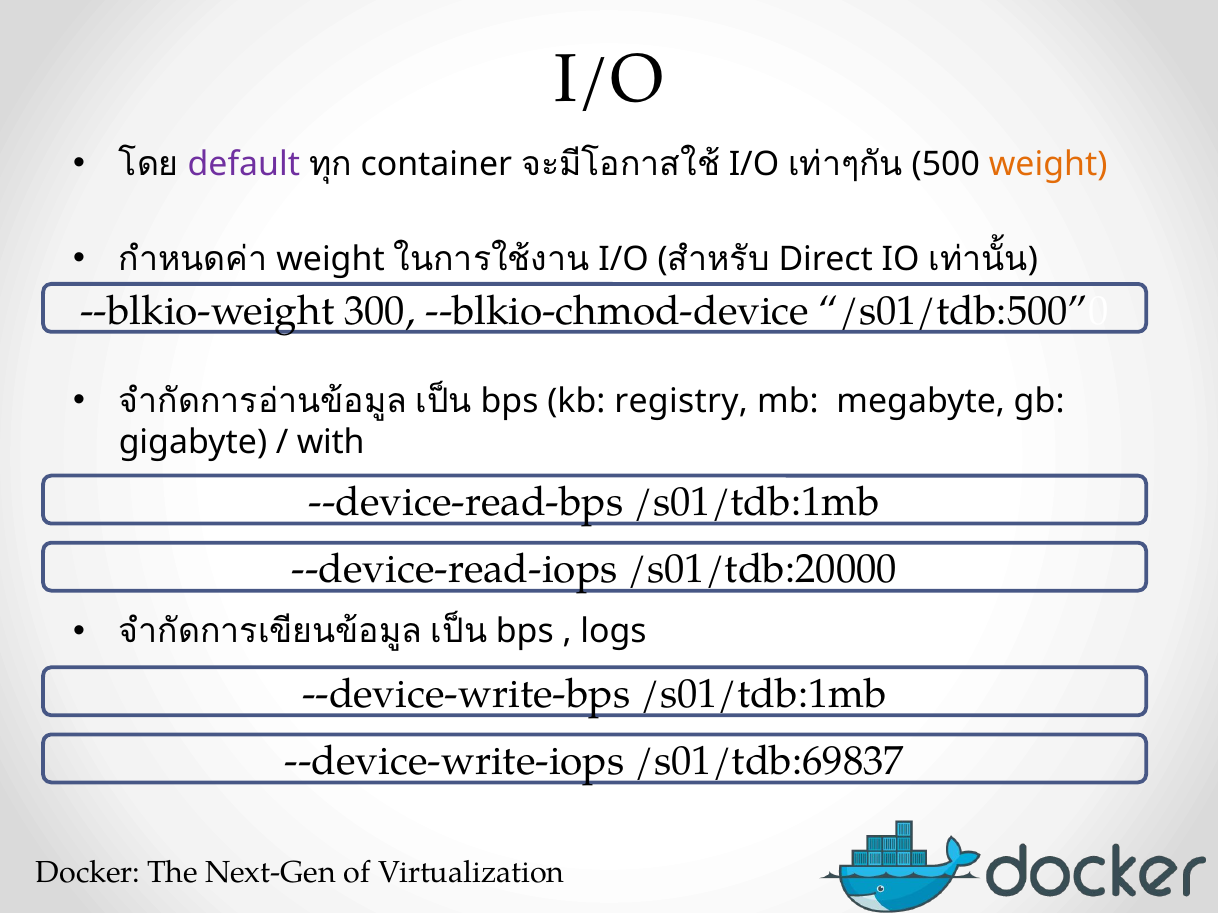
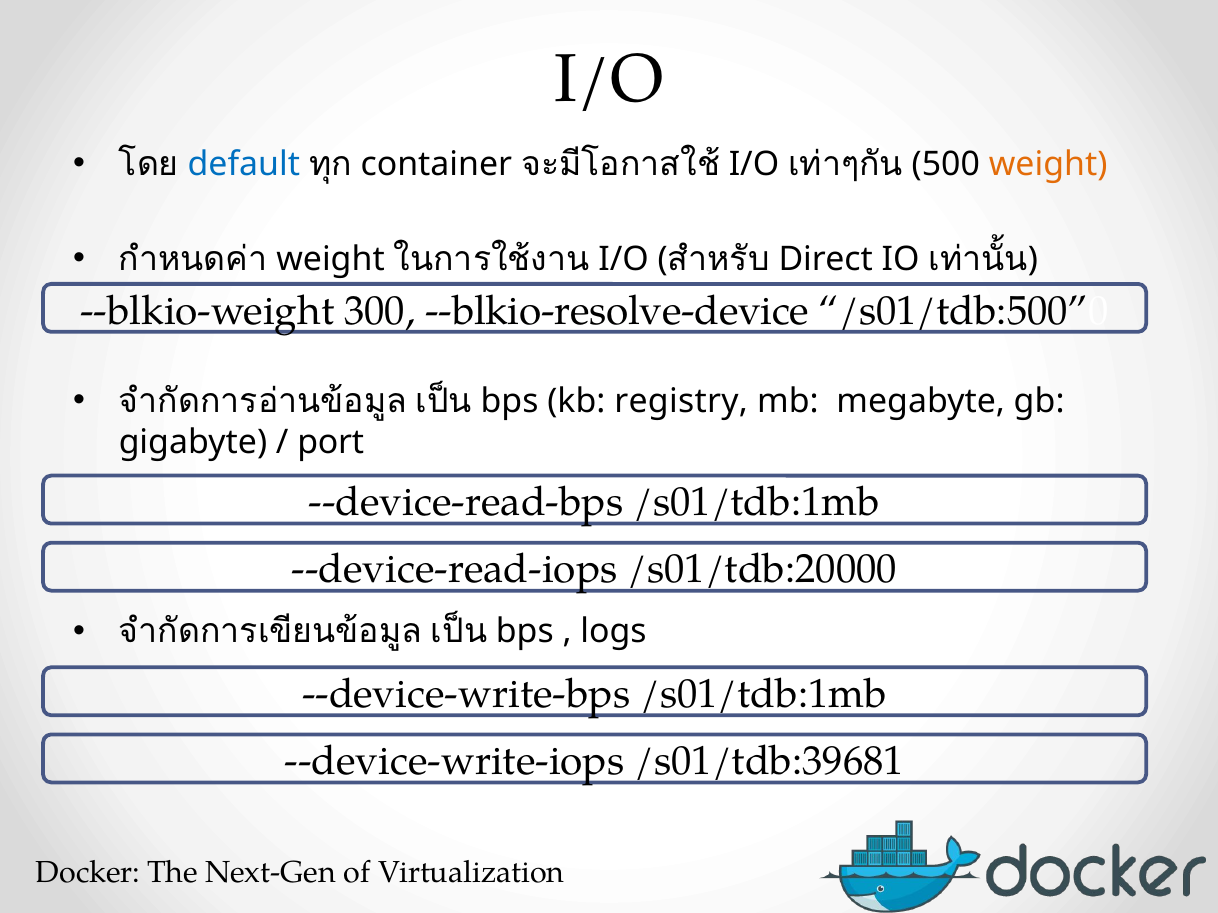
default colour: purple -> blue
--blkio-chmod-device: --blkio-chmod-device -> --blkio-resolve-device
with: with -> port
/s01/tdb:69837: /s01/tdb:69837 -> /s01/tdb:39681
